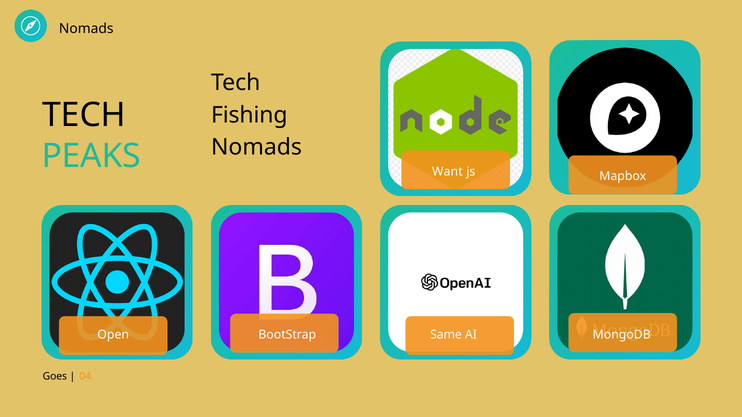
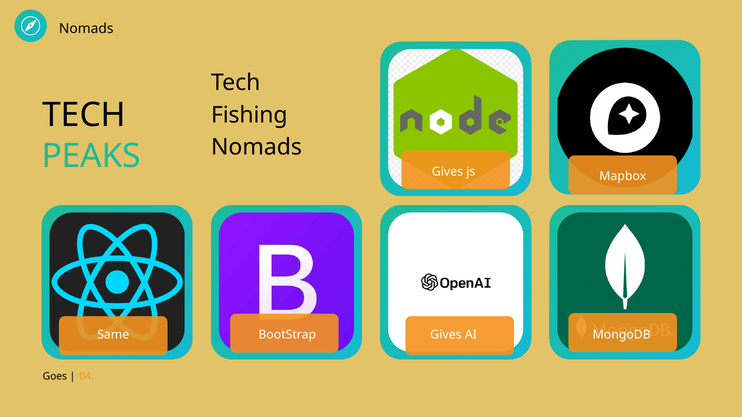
Want at (447, 172): Want -> Gives
Open: Open -> Same
BootStrap Same: Same -> Gives
